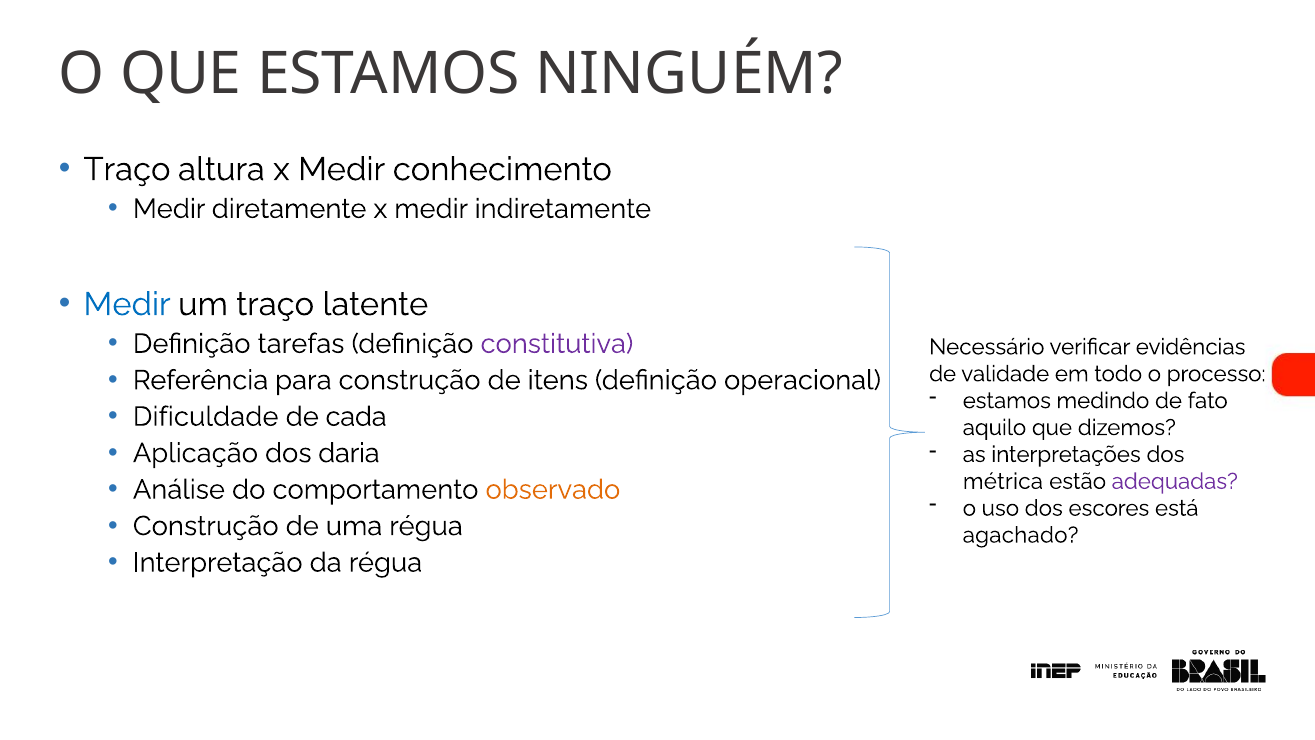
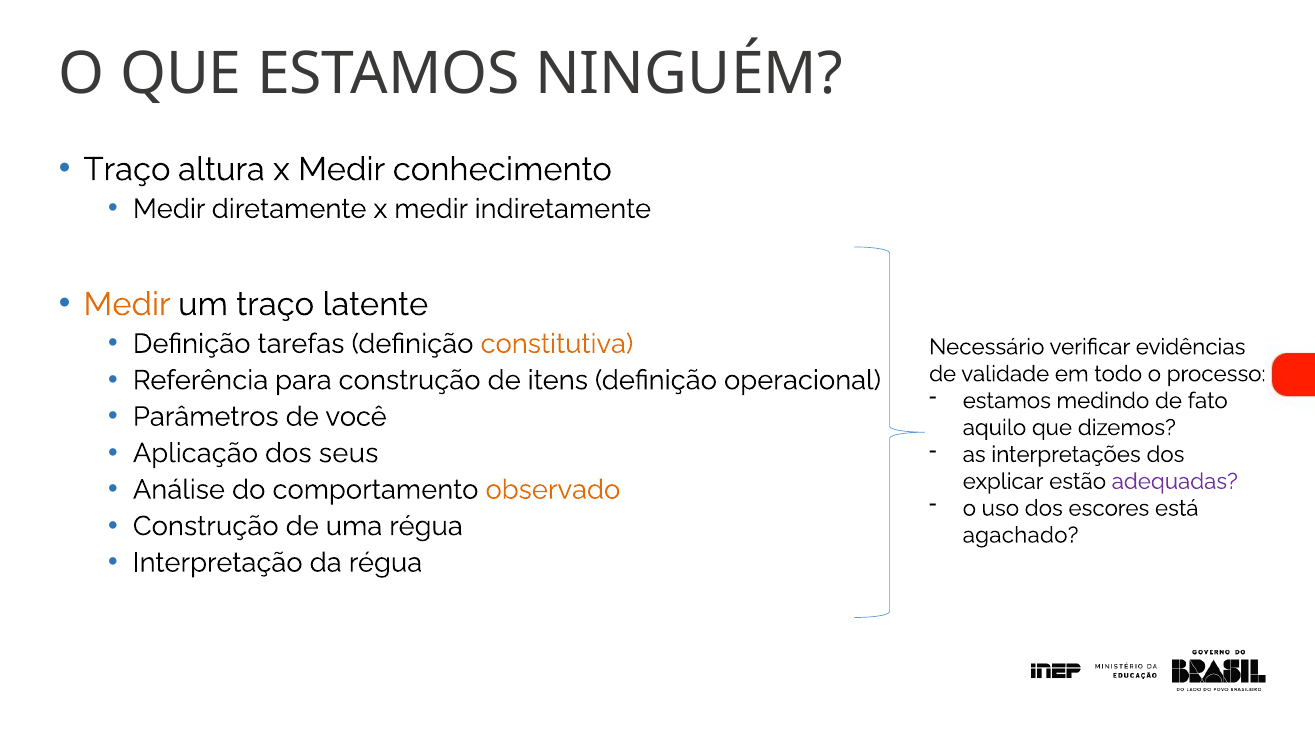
Medir at (127, 304) colour: blue -> orange
constitutiva colour: purple -> orange
Dificuldade: Dificuldade -> Parâmetros
cada: cada -> você
daria: daria -> seus
métrica: métrica -> explicar
